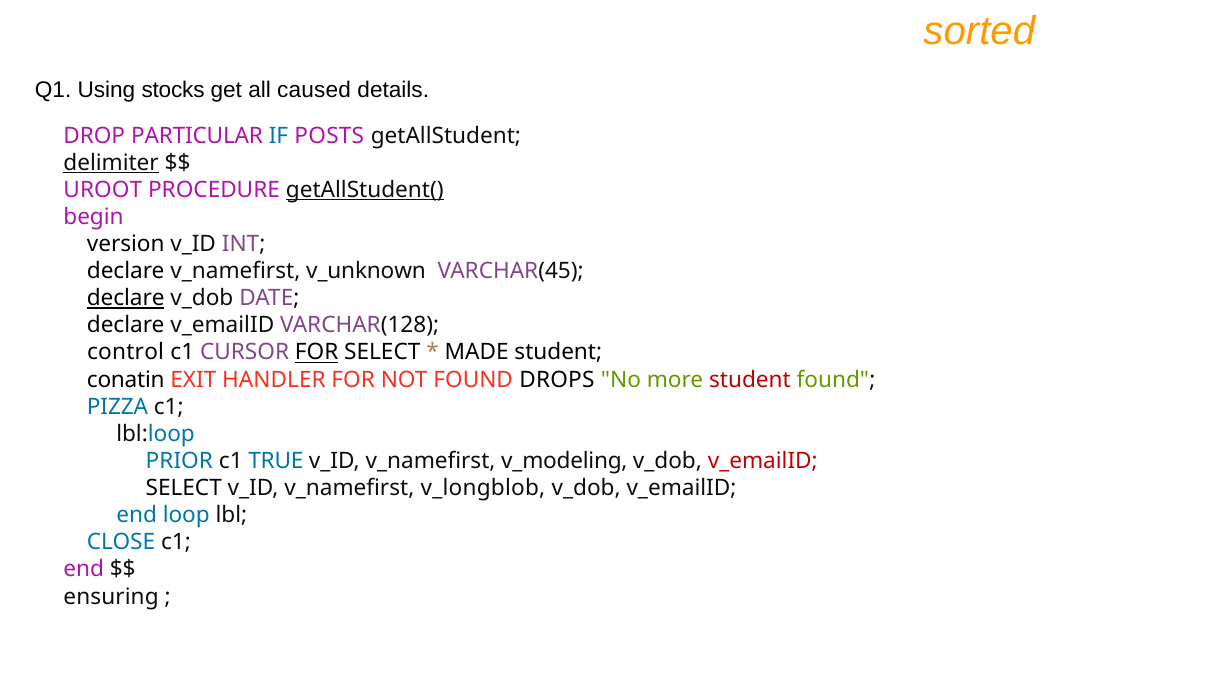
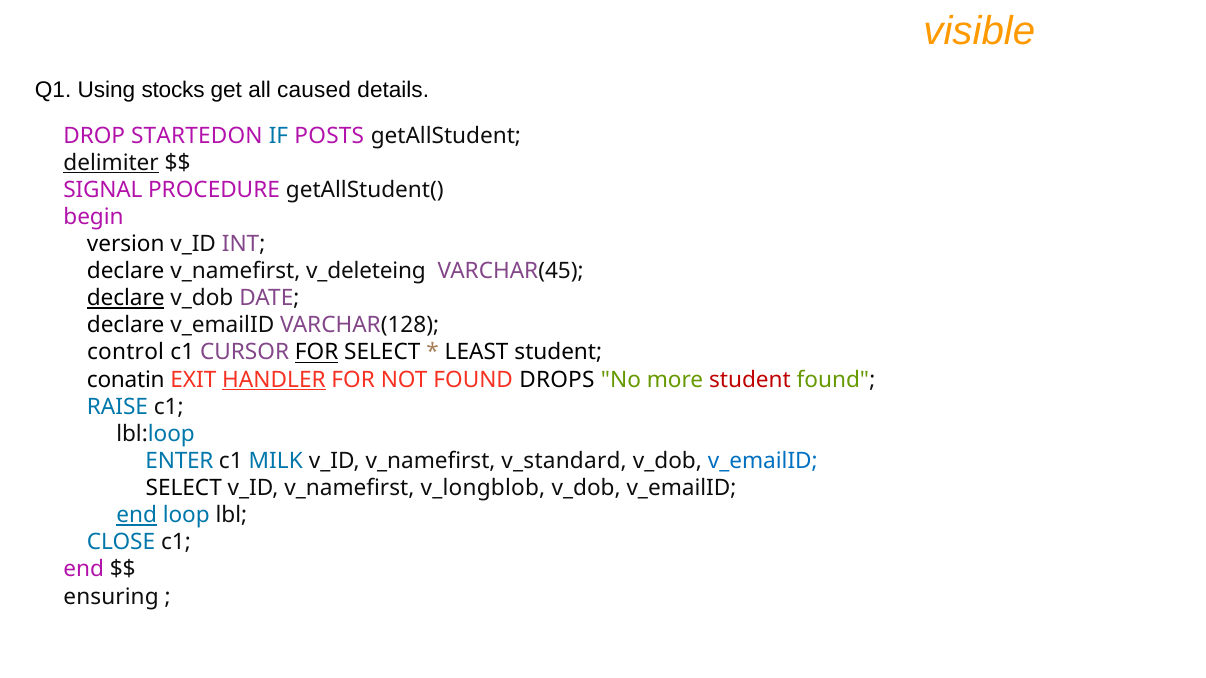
sorted: sorted -> visible
PARTICULAR: PARTICULAR -> STARTEDON
UROOT: UROOT -> SIGNAL
getAllStudent( underline: present -> none
v_unknown: v_unknown -> v_deleteing
MADE: MADE -> LEAST
HANDLER underline: none -> present
PIZZA: PIZZA -> RAISE
PRIOR: PRIOR -> ENTER
TRUE: TRUE -> MILK
v_modeling: v_modeling -> v_standard
v_emailID at (763, 461) colour: red -> blue
end at (137, 516) underline: none -> present
